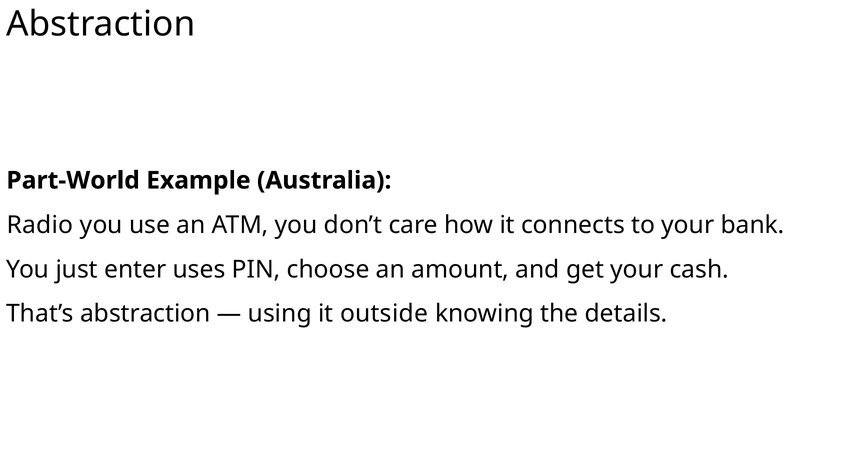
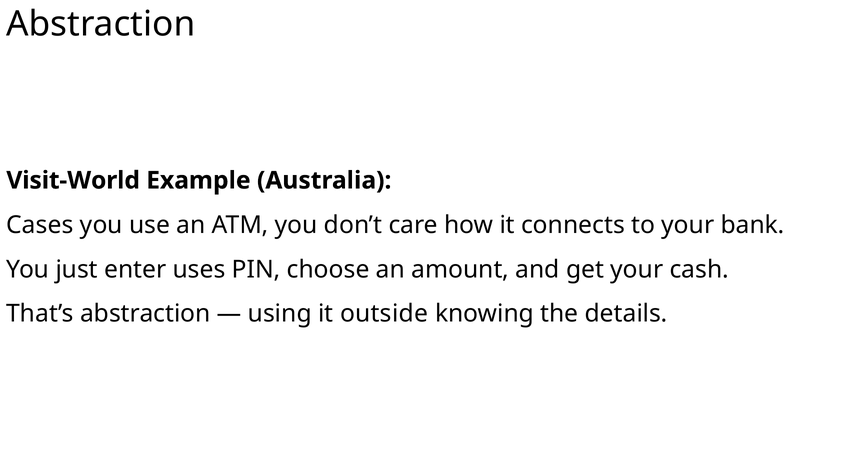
Part-World: Part-World -> Visit-World
Radio: Radio -> Cases
